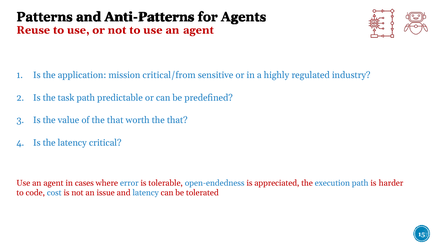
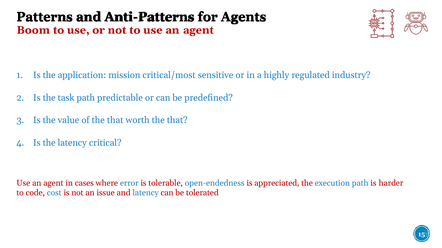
Reuse: Reuse -> Boom
critical/from: critical/from -> critical/most
